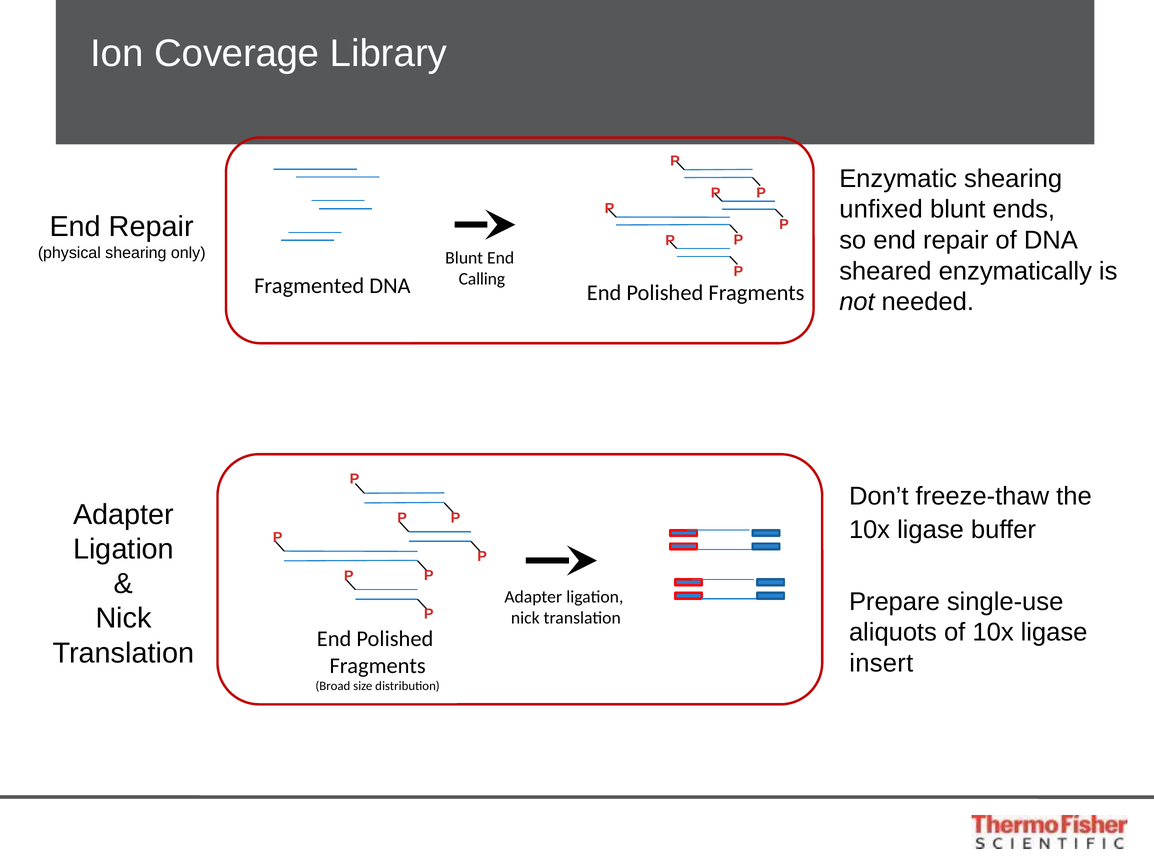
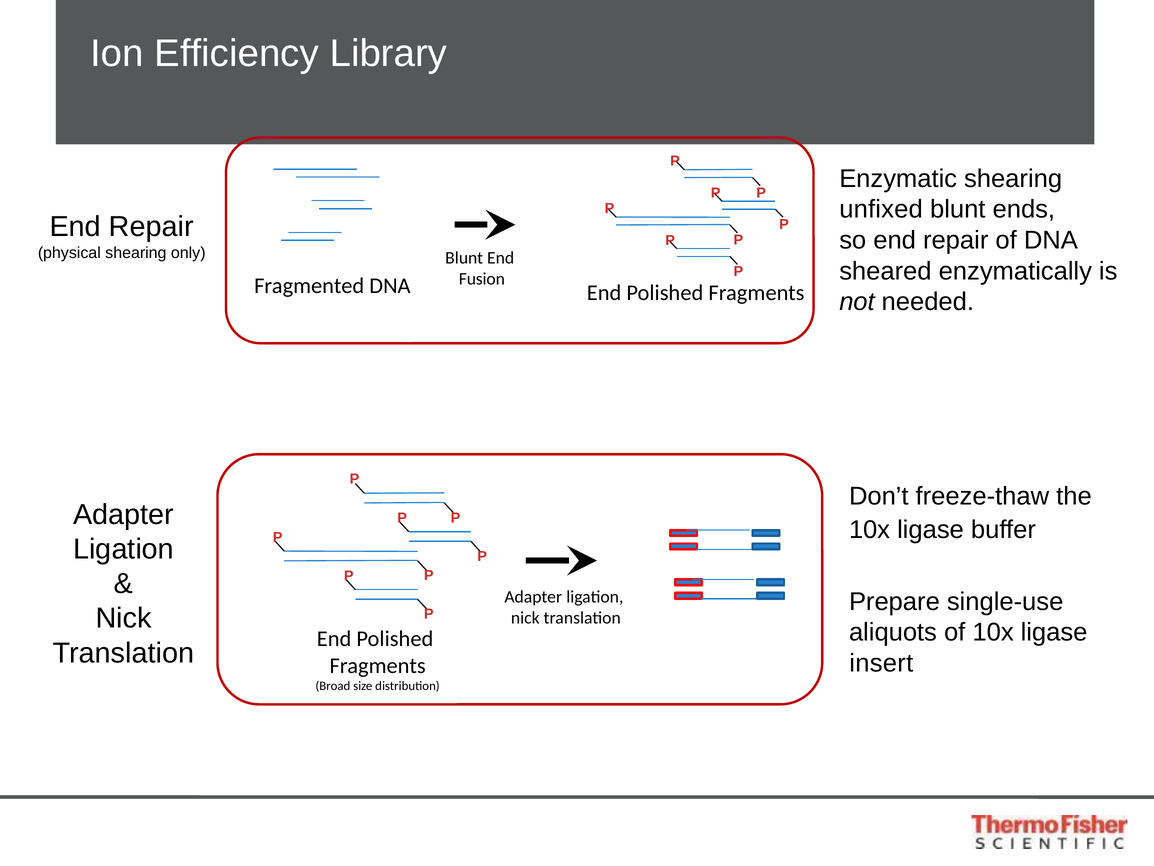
Coverage: Coverage -> Efficiency
Calling: Calling -> Fusion
